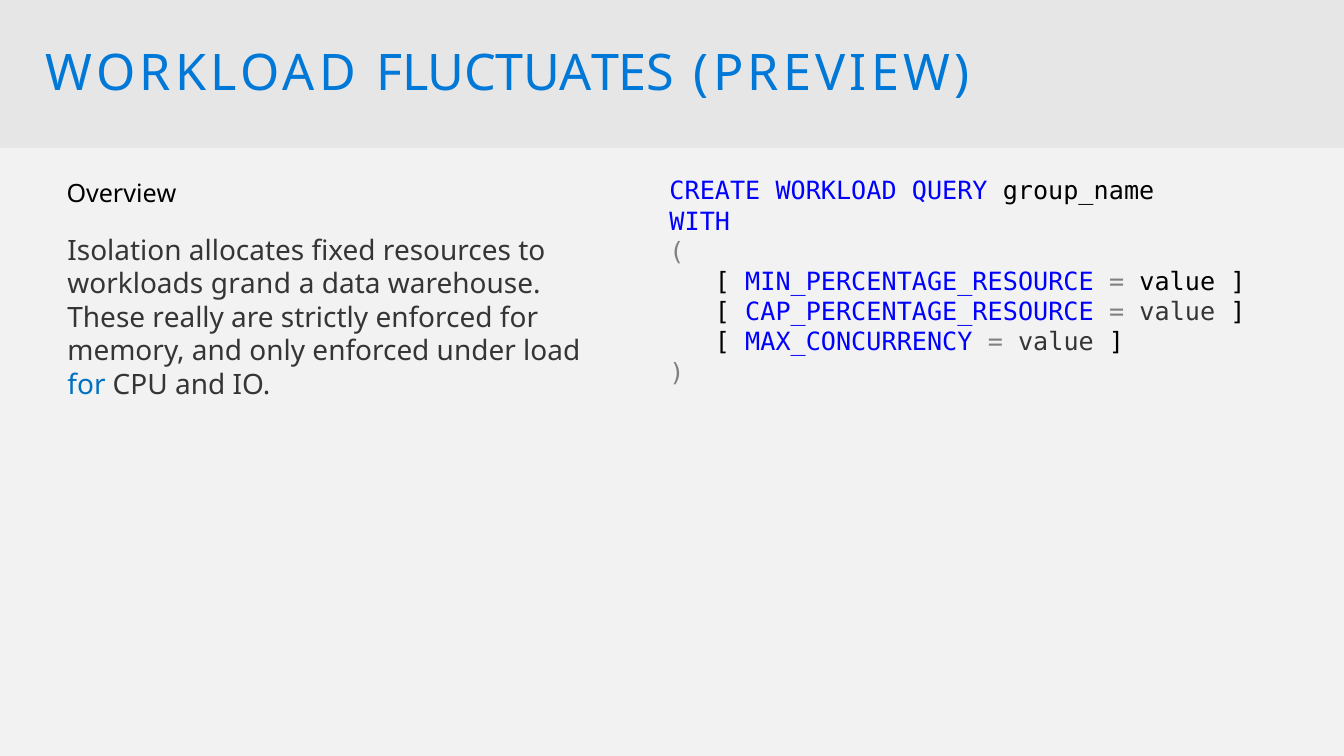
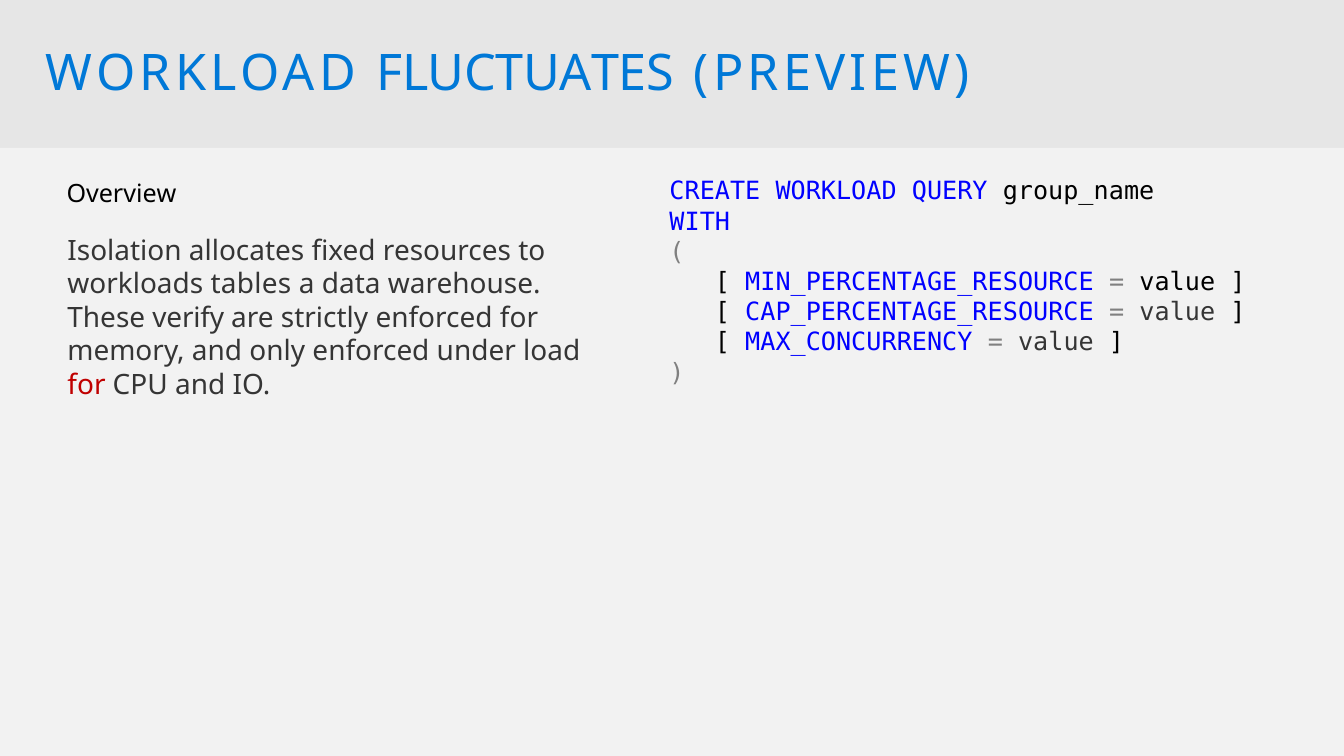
grand: grand -> tables
really: really -> verify
for at (87, 385) colour: blue -> red
